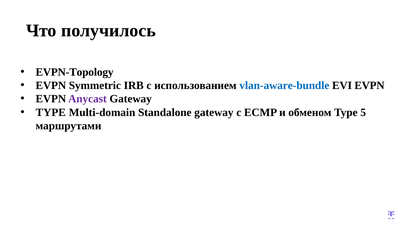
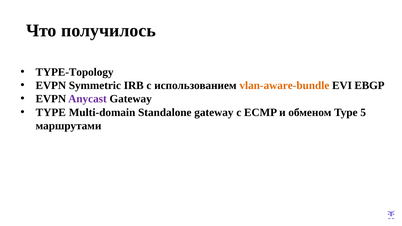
EVPN-Topology: EVPN-Topology -> TYPE-Topology
vlan-aware-bundle colour: blue -> orange
EVI EVPN: EVPN -> EBGP
